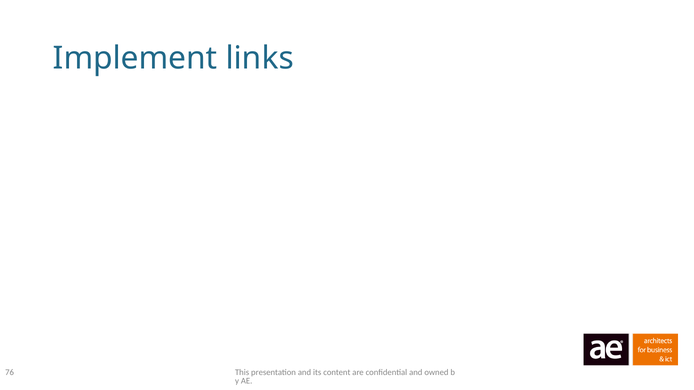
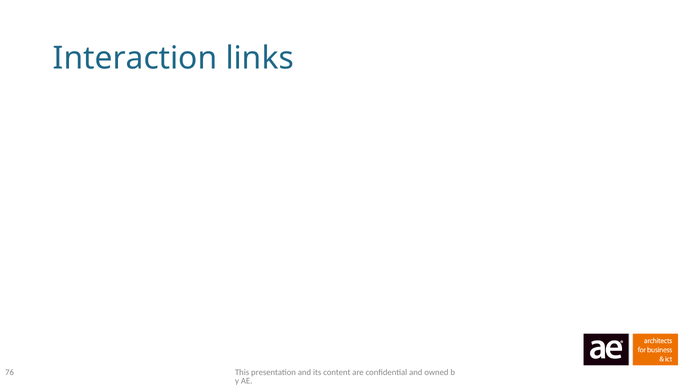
Implement: Implement -> Interaction
